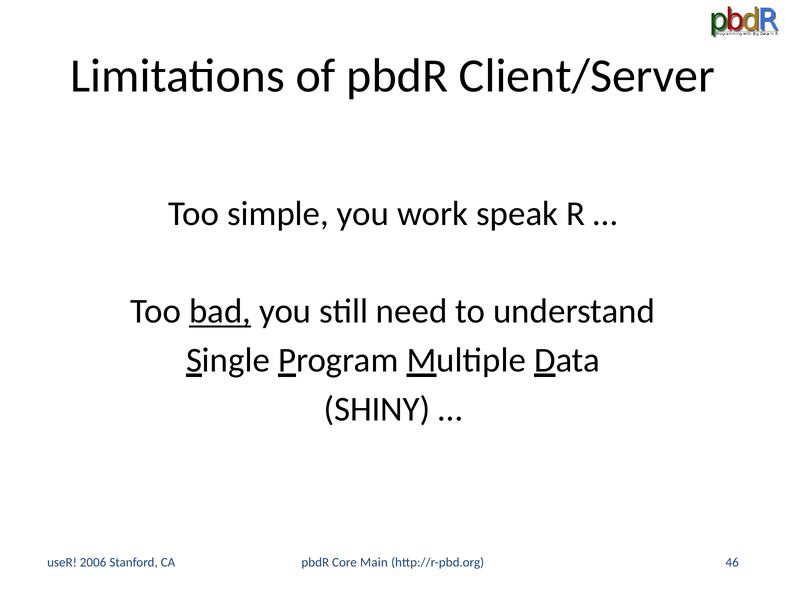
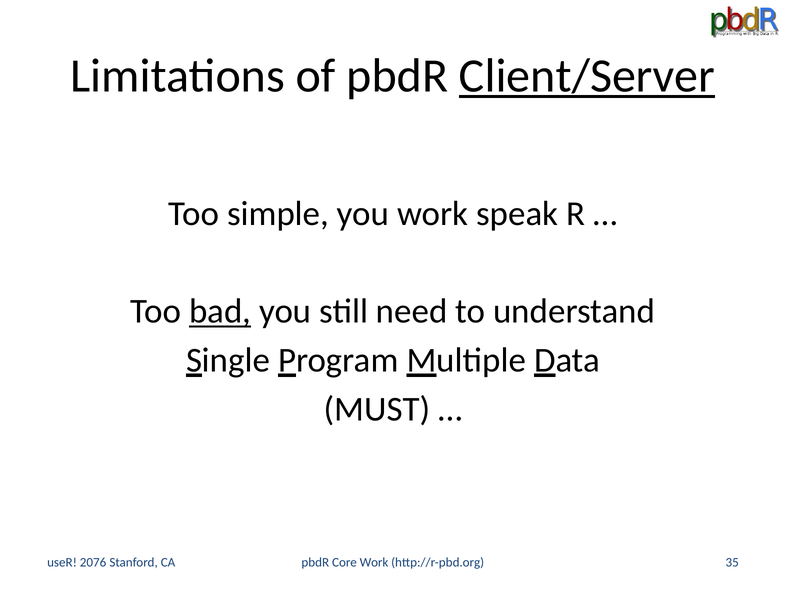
Client/Server underline: none -> present
SHINY: SHINY -> MUST
Core Main: Main -> Work
46: 46 -> 35
2006: 2006 -> 2076
